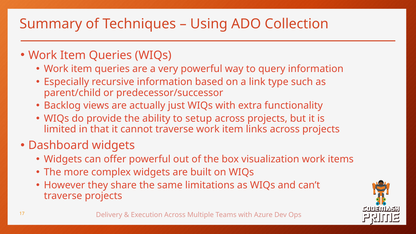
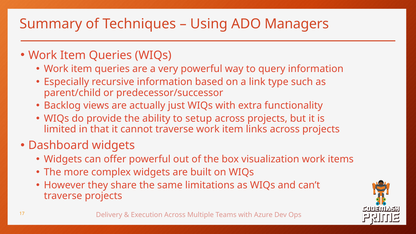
Collection: Collection -> Managers
